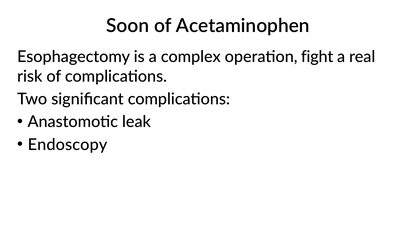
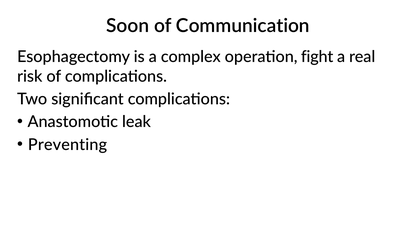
Acetaminophen: Acetaminophen -> Communication
Endoscopy: Endoscopy -> Preventing
